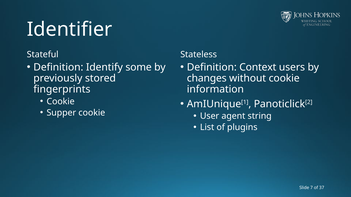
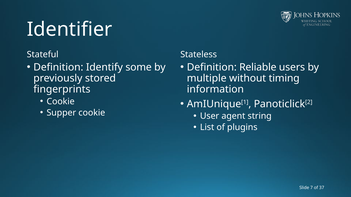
Context: Context -> Reliable
changes: changes -> multiple
without cookie: cookie -> timing
